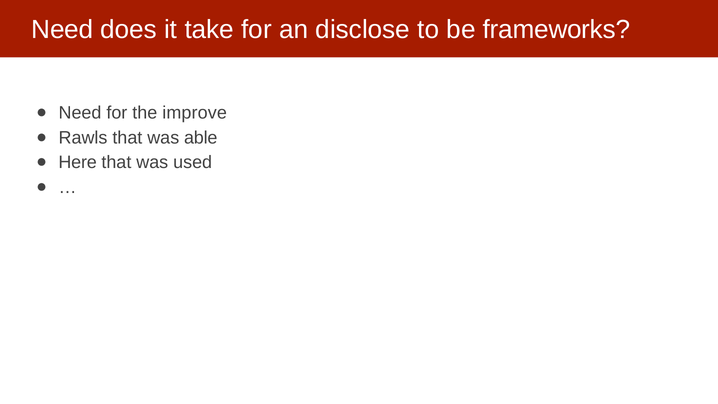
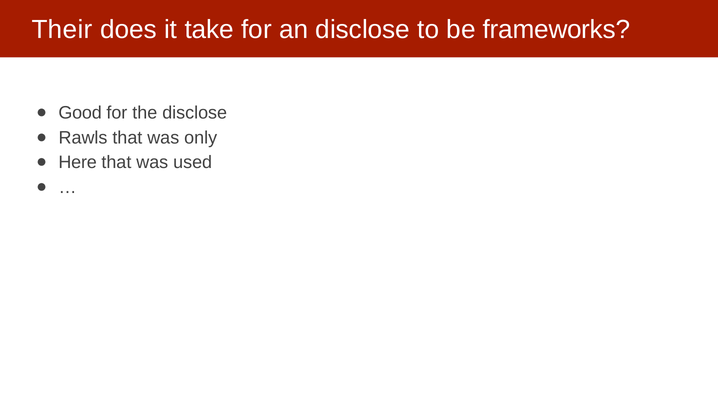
Need at (62, 30): Need -> Their
Need at (80, 113): Need -> Good
the improve: improve -> disclose
able: able -> only
